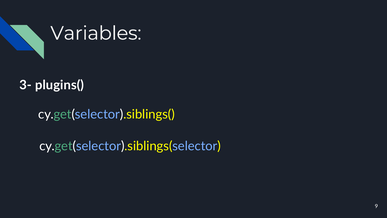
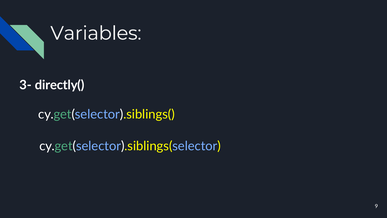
plugins(: plugins( -> directly(
